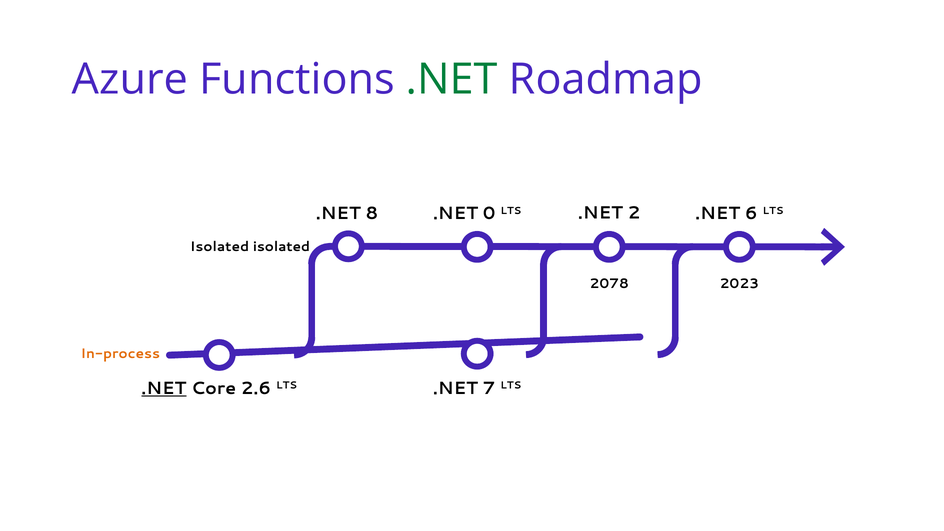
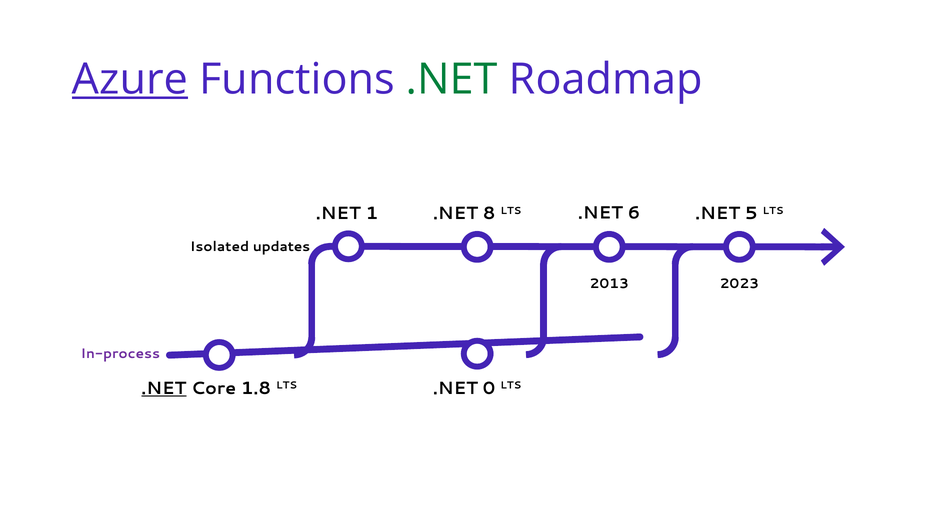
Azure underline: none -> present
8: 8 -> 1
0: 0 -> 8
2: 2 -> 6
6: 6 -> 5
Isolated isolated: isolated -> updates
2078: 2078 -> 2013
In-process colour: orange -> purple
2.6: 2.6 -> 1.8
7: 7 -> 0
